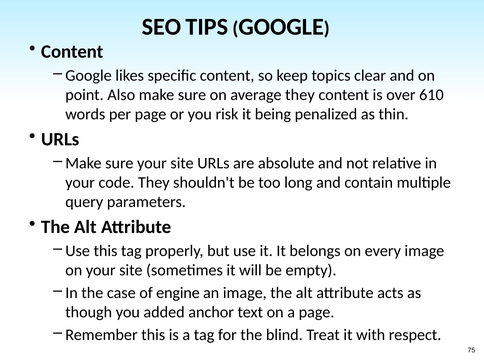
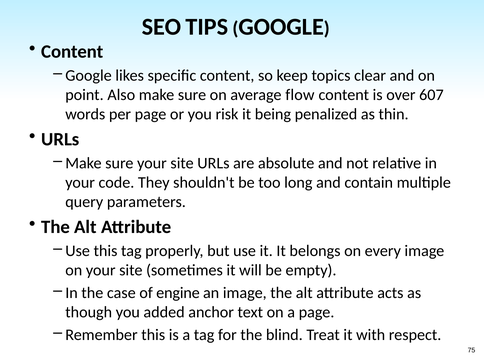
average they: they -> flow
610: 610 -> 607
